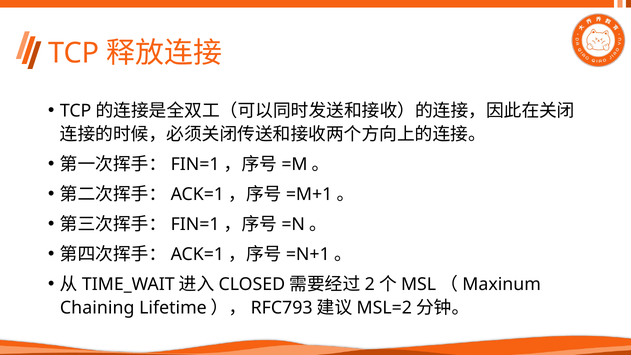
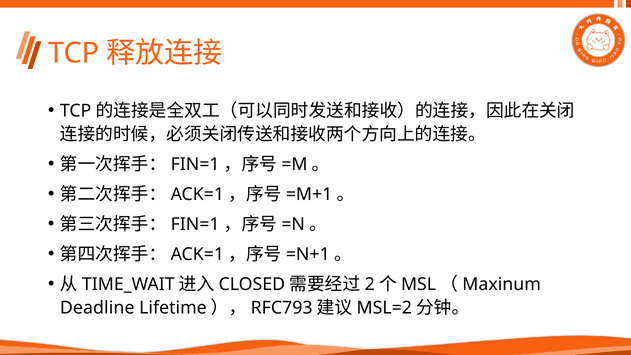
Chaining: Chaining -> Deadline
